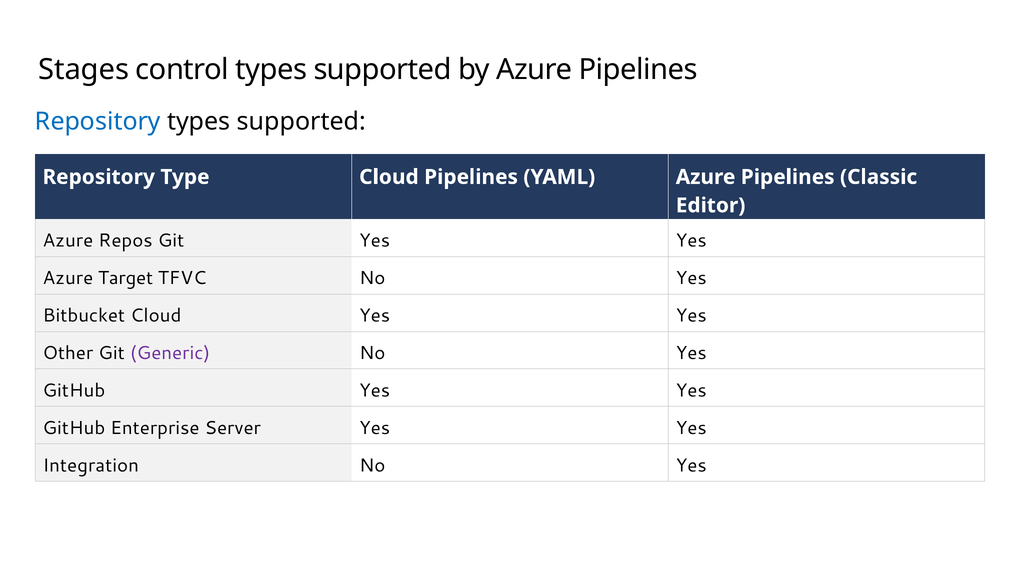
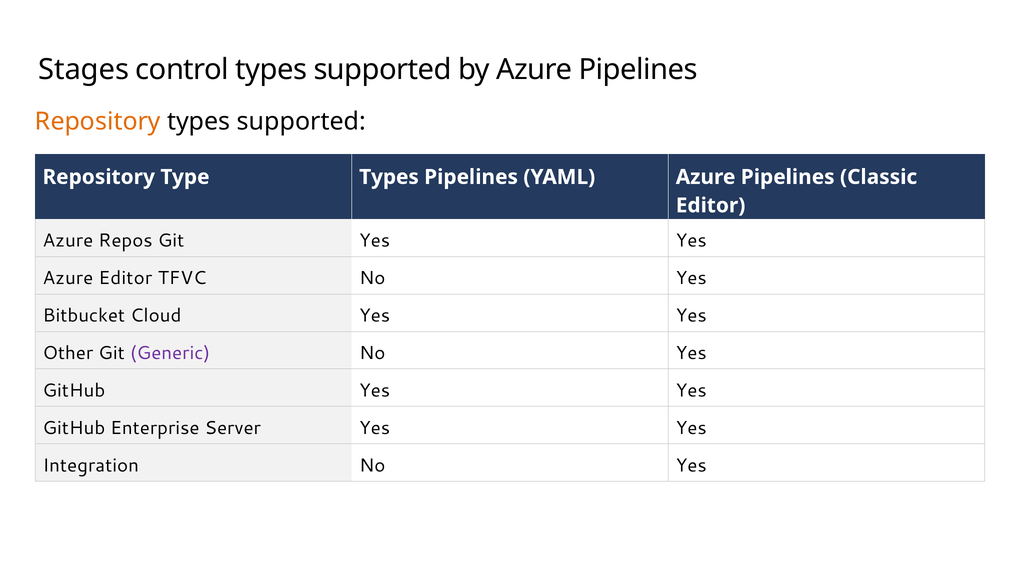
Repository at (98, 122) colour: blue -> orange
Type Cloud: Cloud -> Types
Azure Target: Target -> Editor
